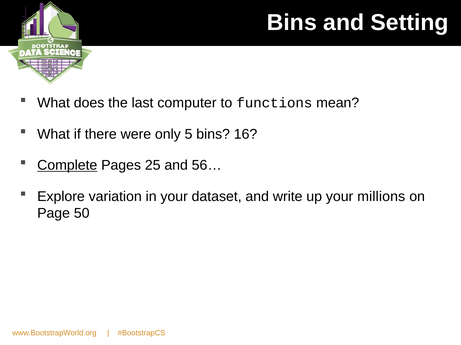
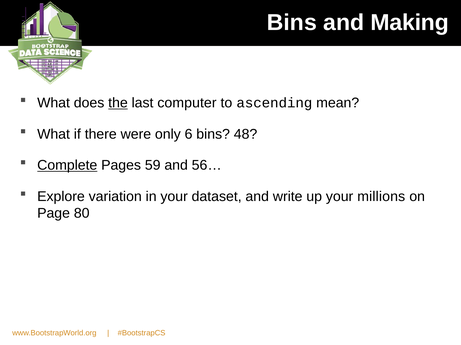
Setting: Setting -> Making
the underline: none -> present
functions: functions -> ascending
5: 5 -> 6
16: 16 -> 48
25: 25 -> 59
50: 50 -> 80
